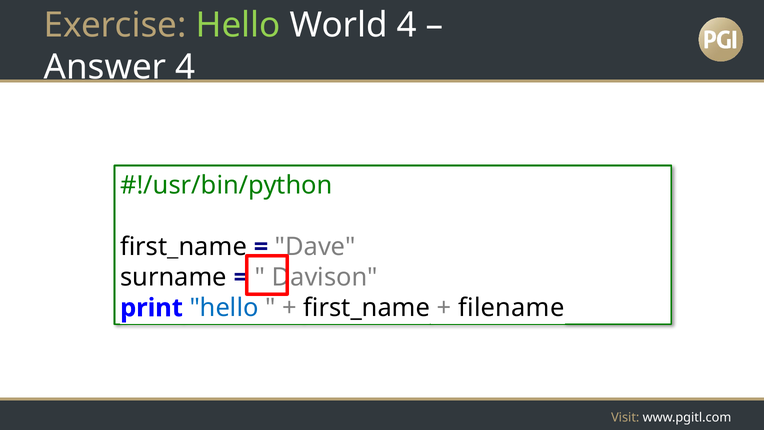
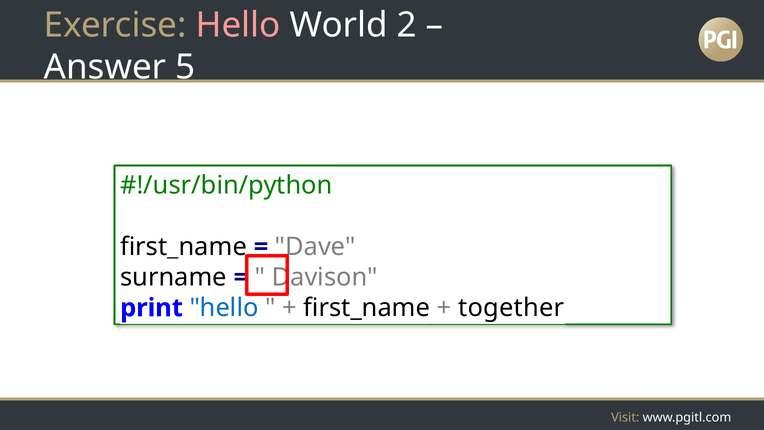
Hello at (238, 25) colour: light green -> pink
World 4: 4 -> 2
Answer 4: 4 -> 5
filename: filename -> together
